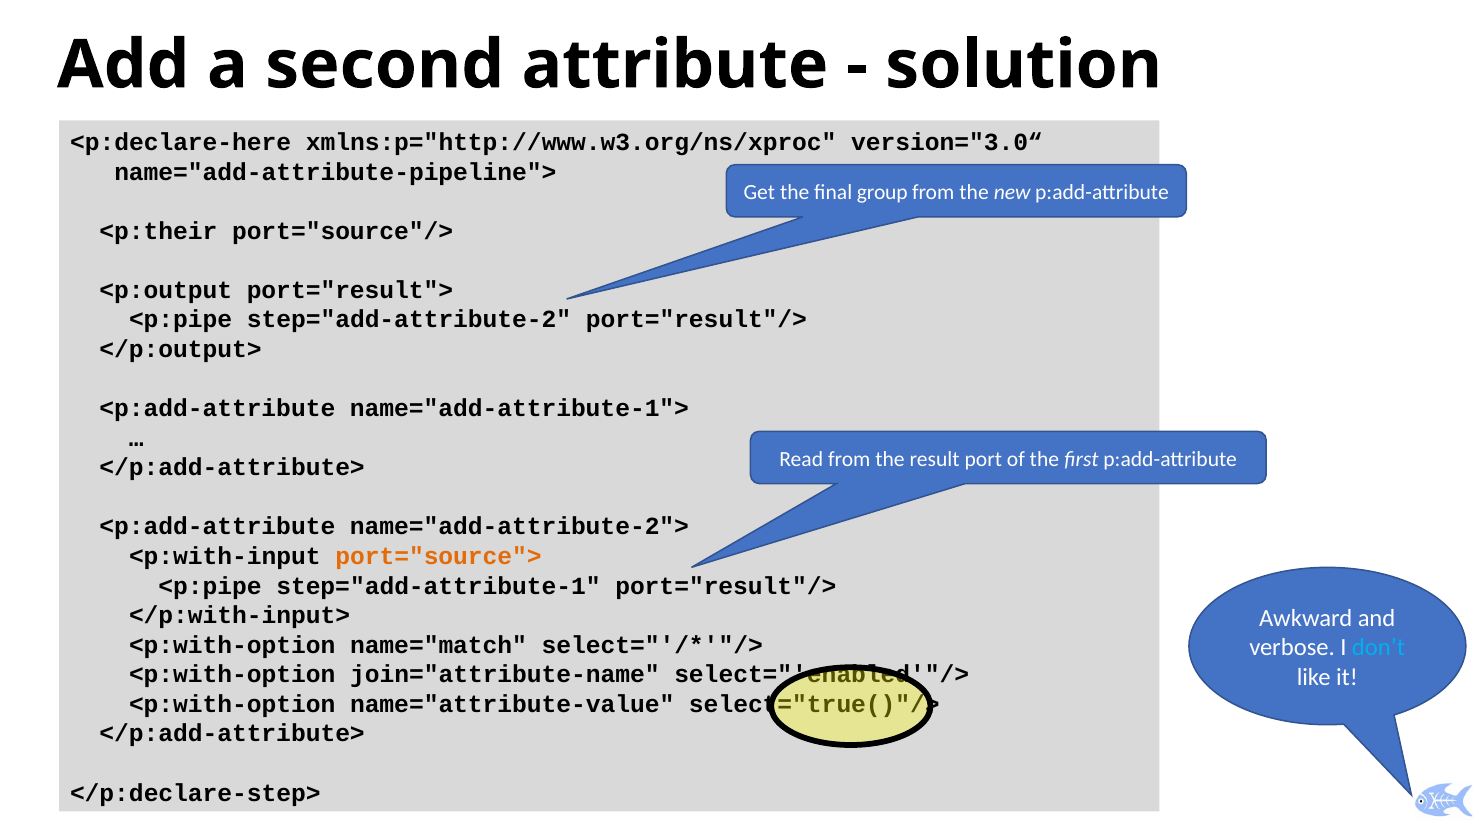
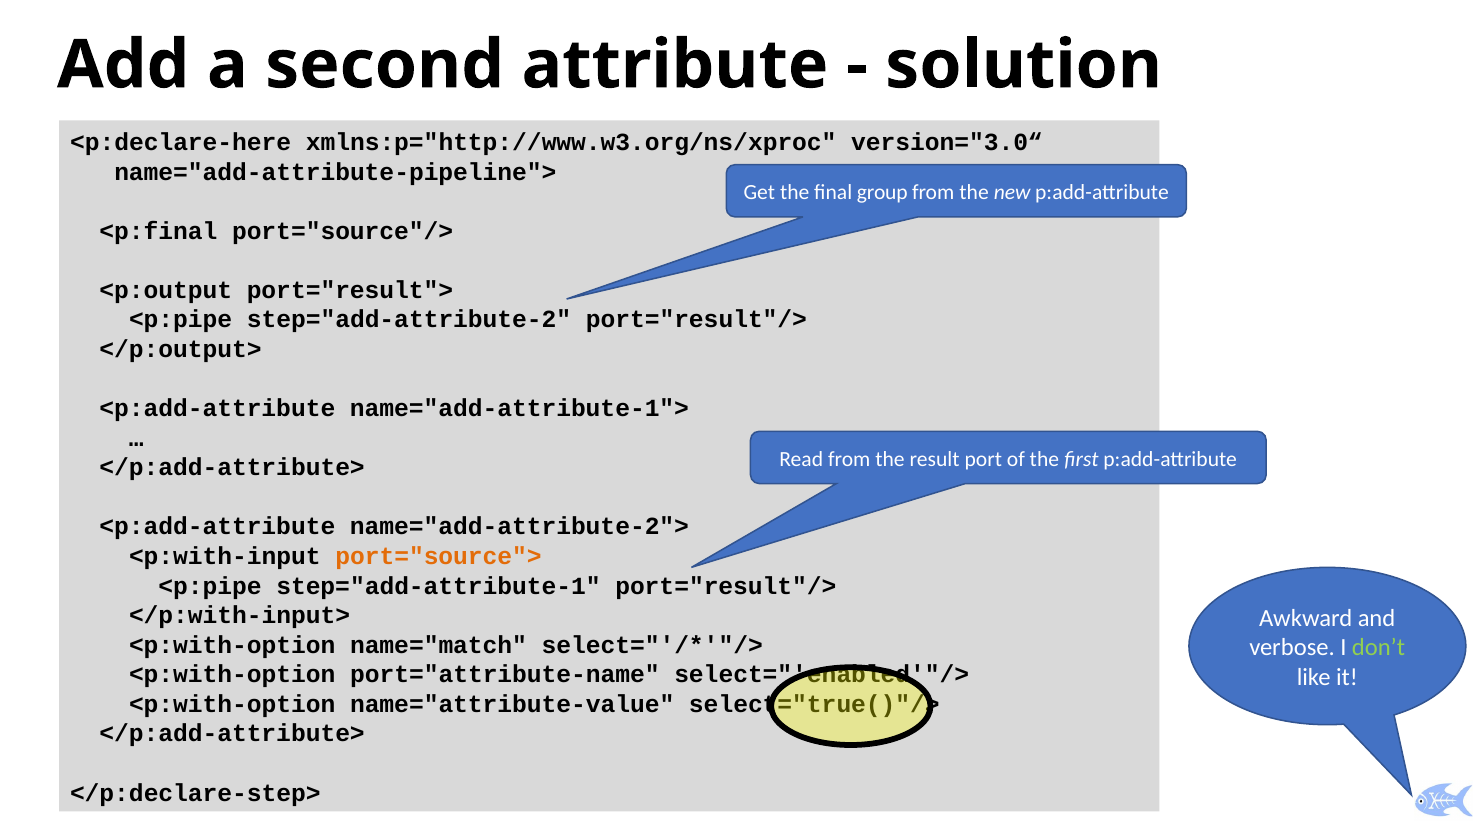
<p:their: <p:their -> <p:final
don’t colour: light blue -> light green
join="attribute-name: join="attribute-name -> port="attribute-name
